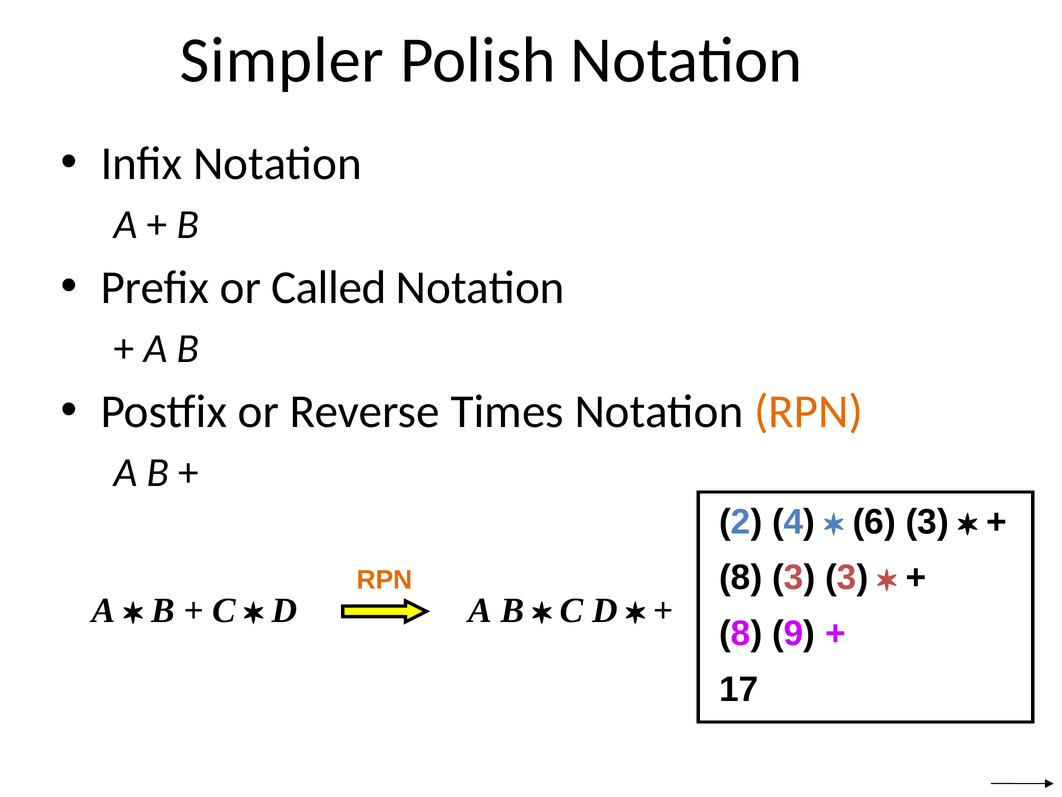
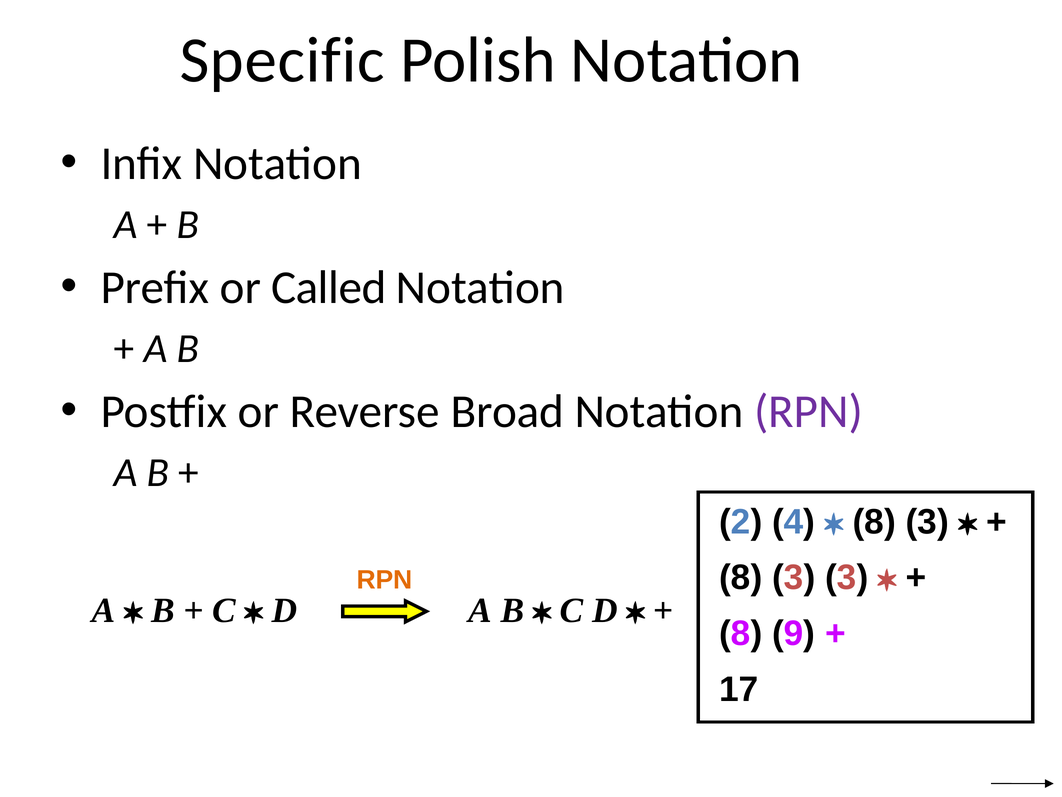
Simpler: Simpler -> Specific
Times: Times -> Broad
RPN at (809, 411) colour: orange -> purple
6 at (874, 522): 6 -> 8
